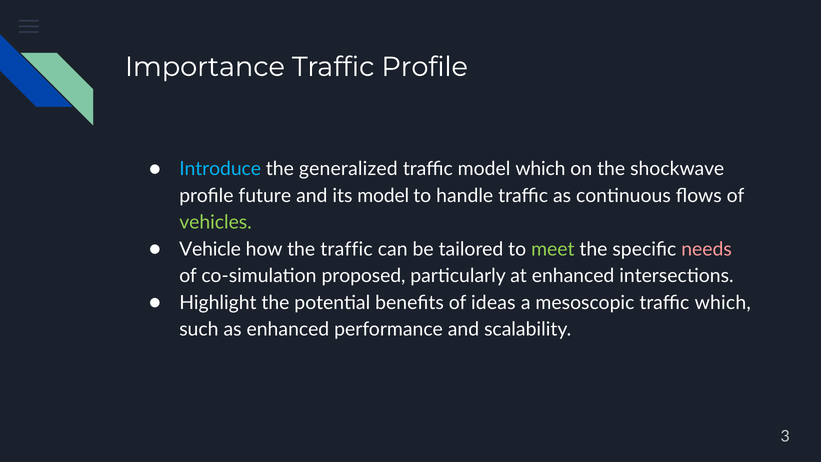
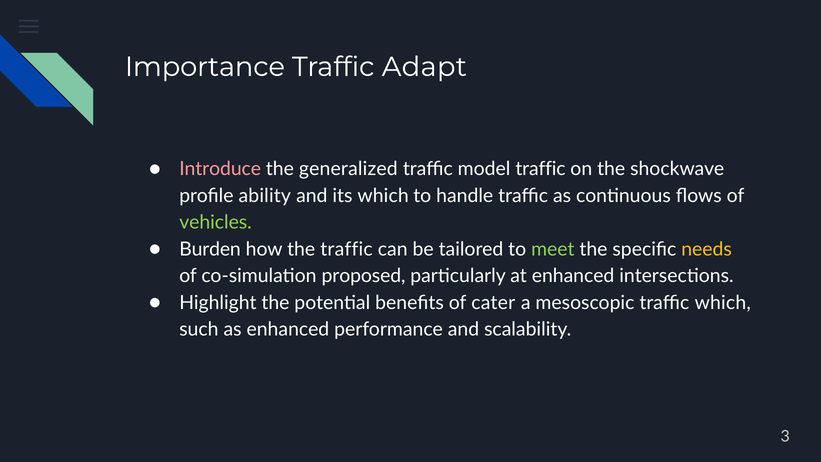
Traffic Profile: Profile -> Adapt
Introduce colour: light blue -> pink
model which: which -> traffic
future: future -> ability
its model: model -> which
Vehicle: Vehicle -> Burden
needs colour: pink -> yellow
ideas: ideas -> cater
